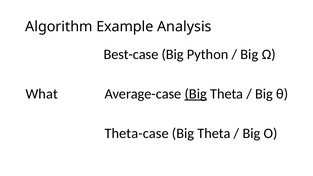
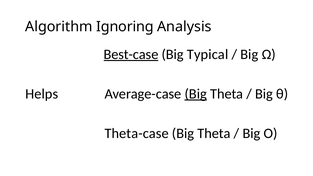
Example: Example -> Ignoring
Best-case underline: none -> present
Python: Python -> Typical
What: What -> Helps
